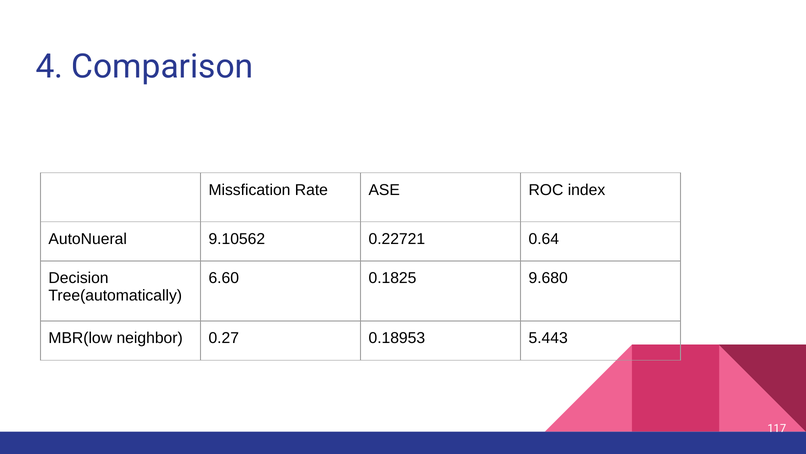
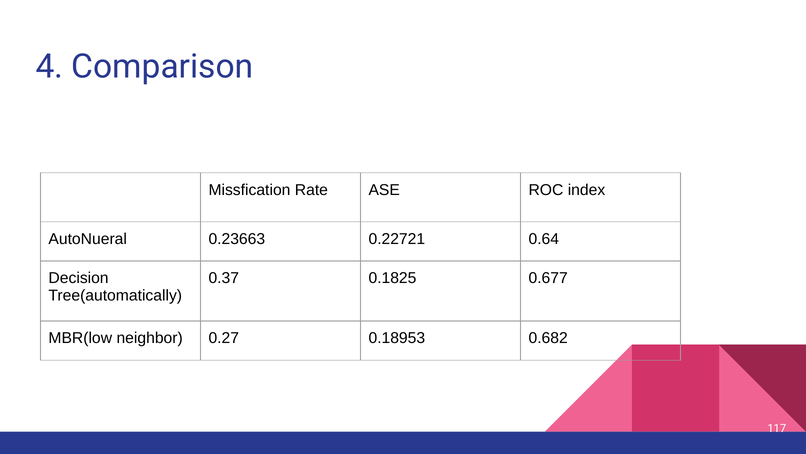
9.10562: 9.10562 -> 0.23663
6.60: 6.60 -> 0.37
9.680: 9.680 -> 0.677
5.443: 5.443 -> 0.682
